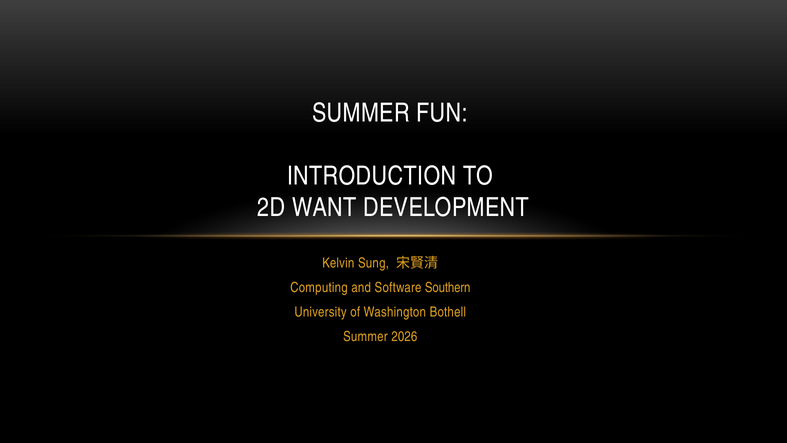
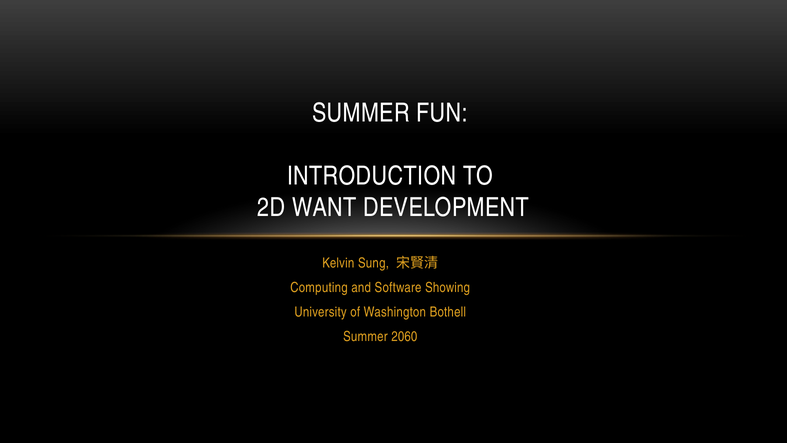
Southern: Southern -> Showing
2026: 2026 -> 2060
